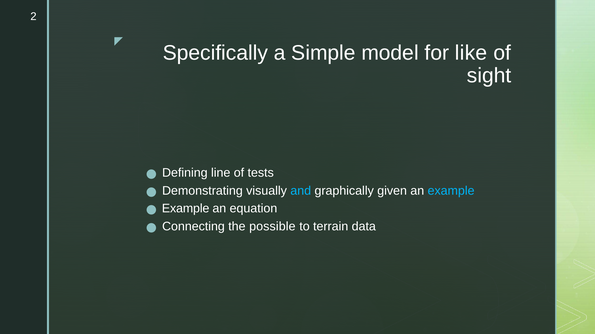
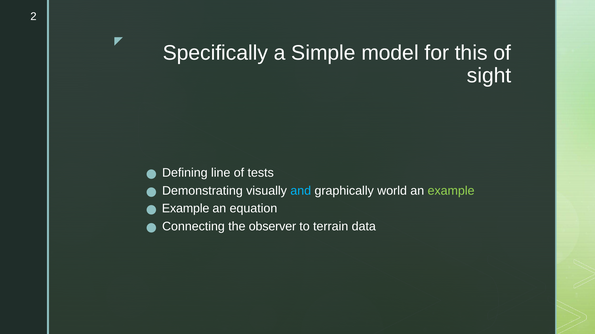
like: like -> this
given: given -> world
example at (451, 191) colour: light blue -> light green
possible: possible -> observer
